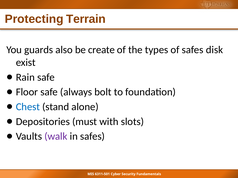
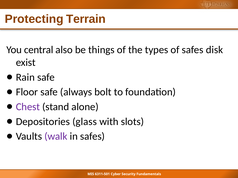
guards: guards -> central
create: create -> things
Chest colour: blue -> purple
must: must -> glass
